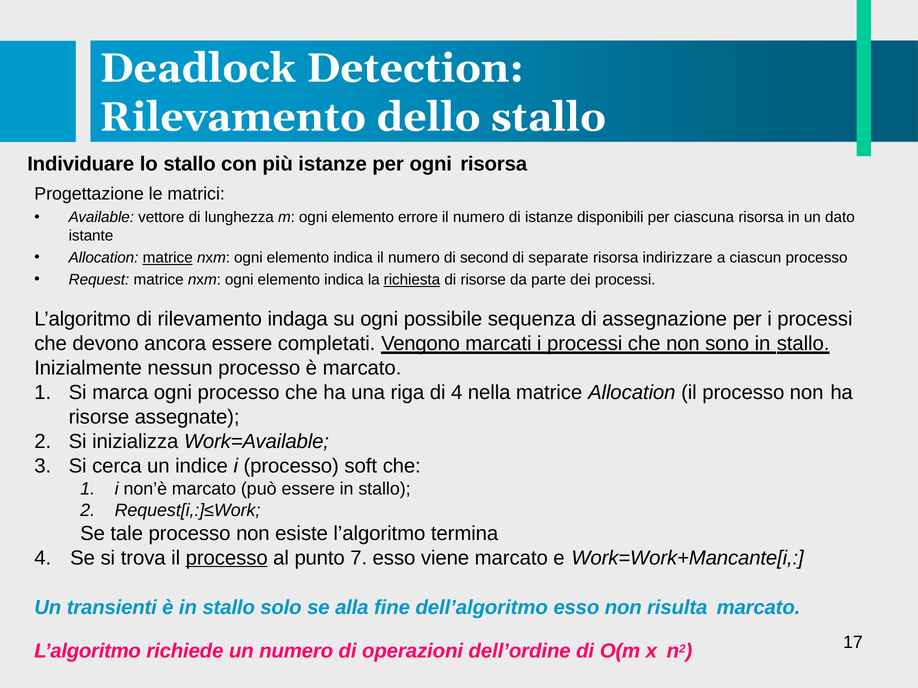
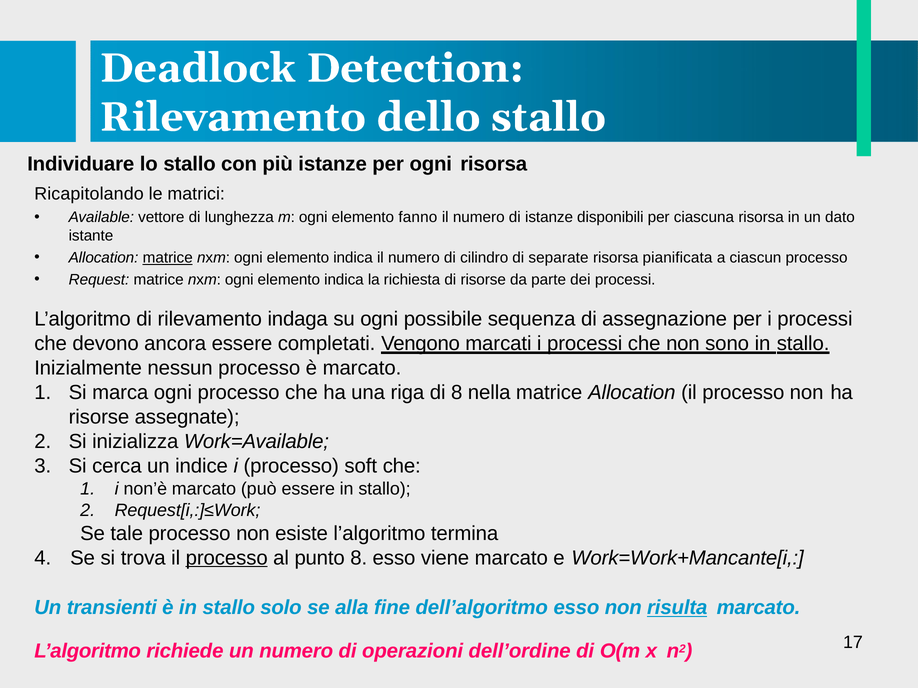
Progettazione: Progettazione -> Ricapitolando
errore: errore -> fanno
second: second -> cilindro
indirizzare: indirizzare -> pianificata
richiesta underline: present -> none
di 4: 4 -> 8
punto 7: 7 -> 8
risulta underline: none -> present
